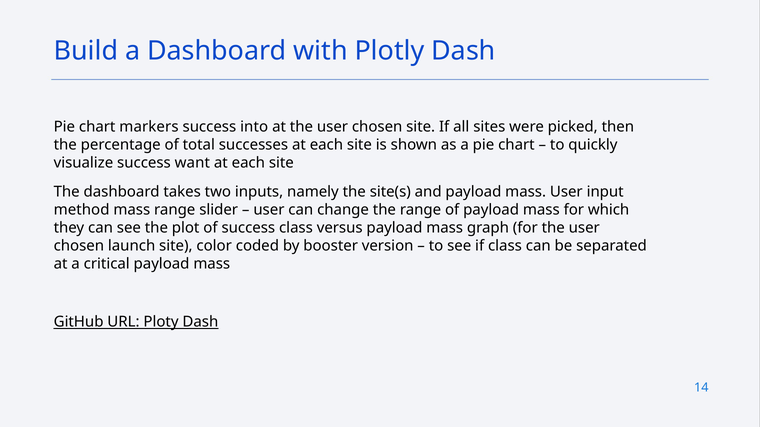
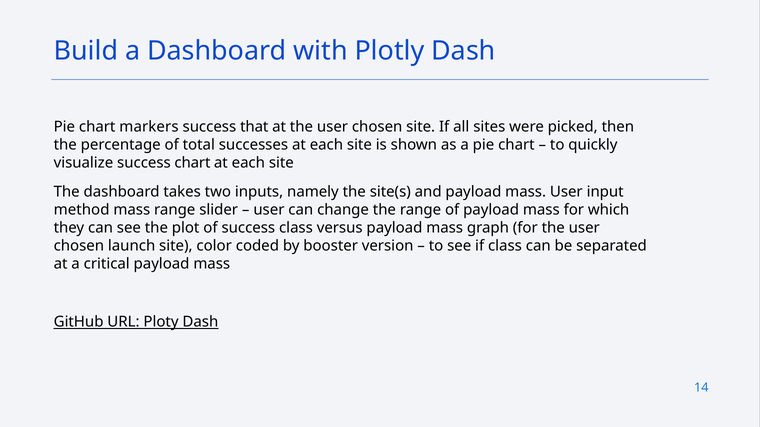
into: into -> that
success want: want -> chart
